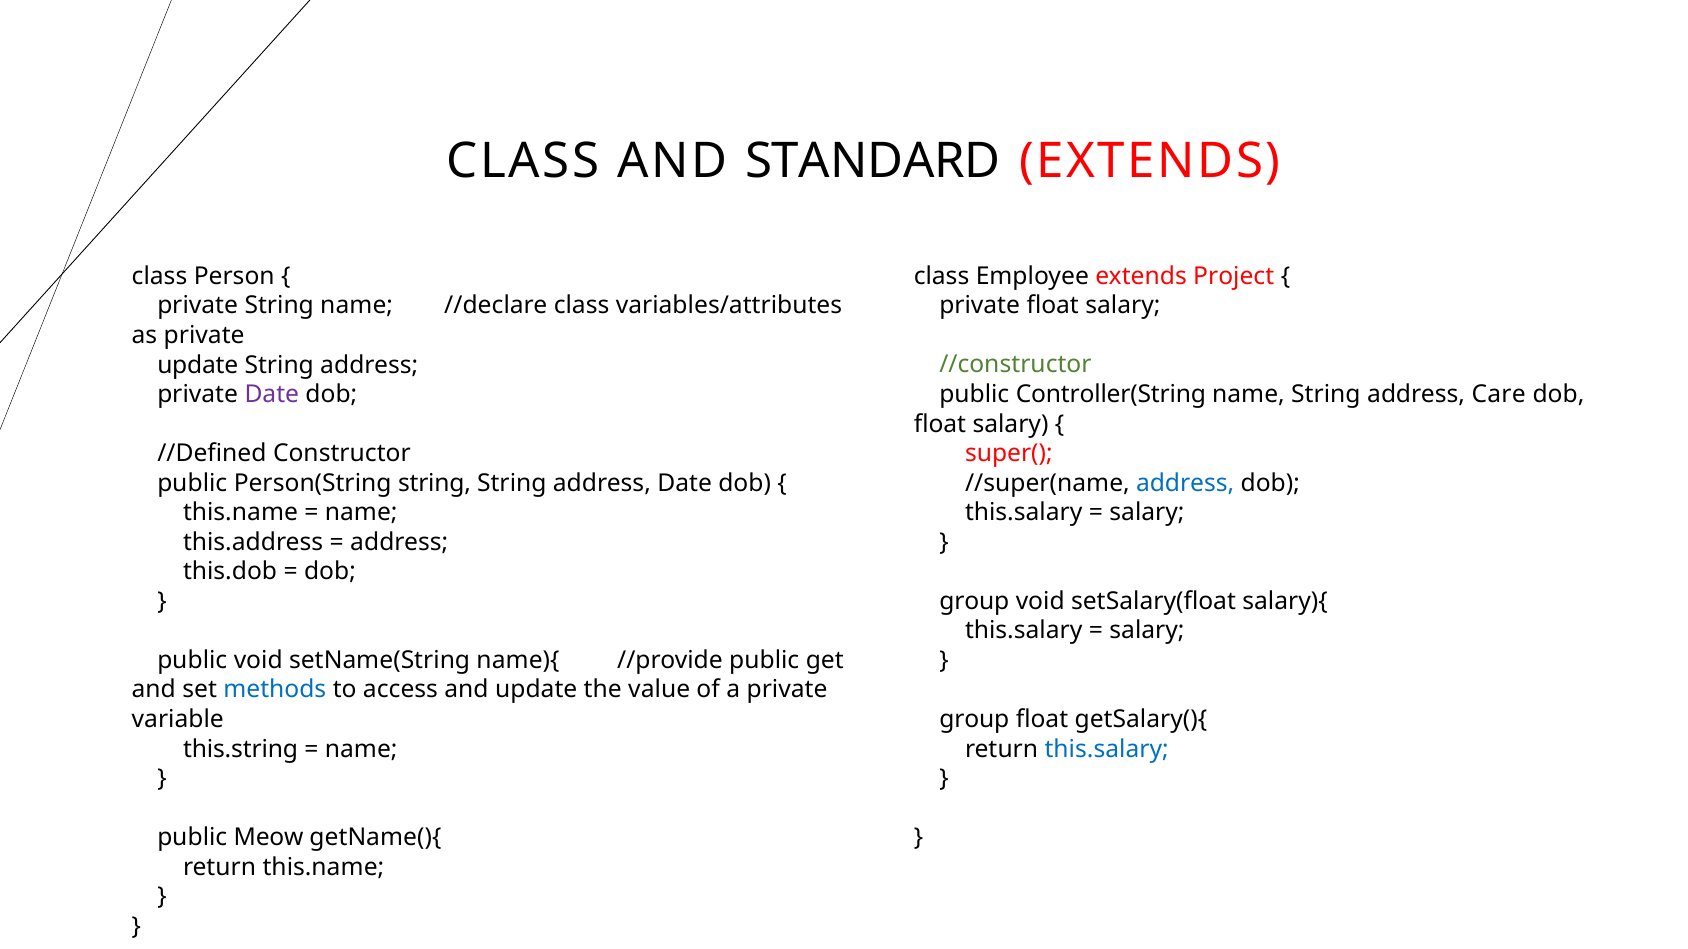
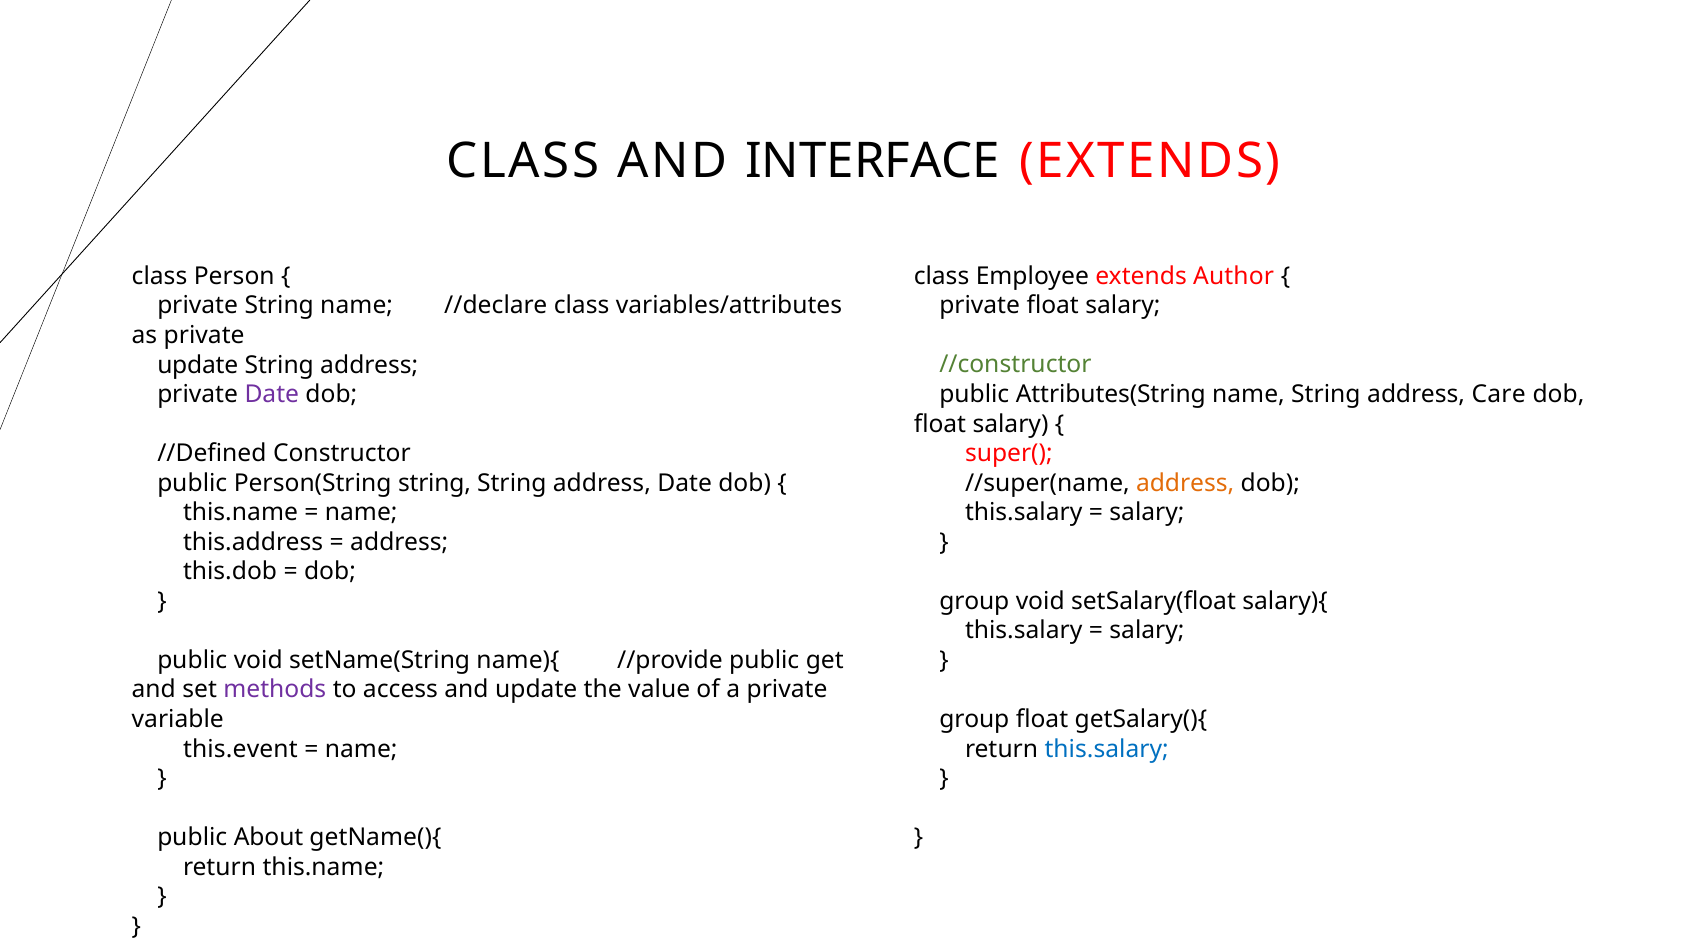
STANDARD: STANDARD -> INTERFACE
Project: Project -> Author
Controller(String: Controller(String -> Attributes(String
address at (1185, 483) colour: blue -> orange
methods colour: blue -> purple
this.string: this.string -> this.event
Meow: Meow -> About
